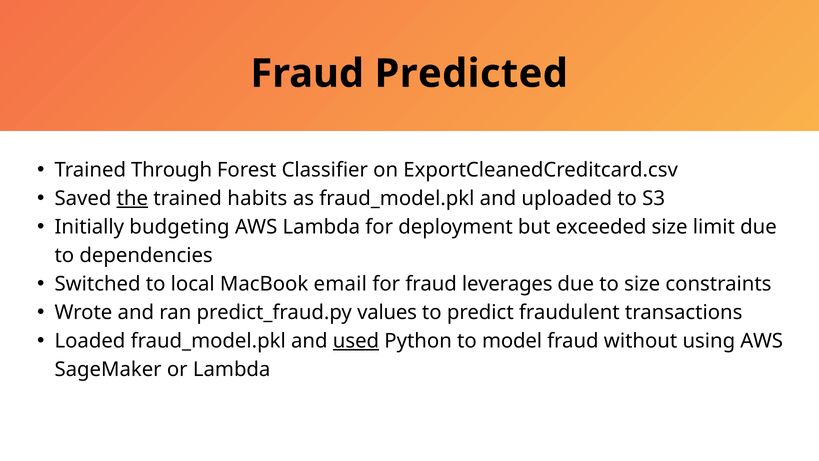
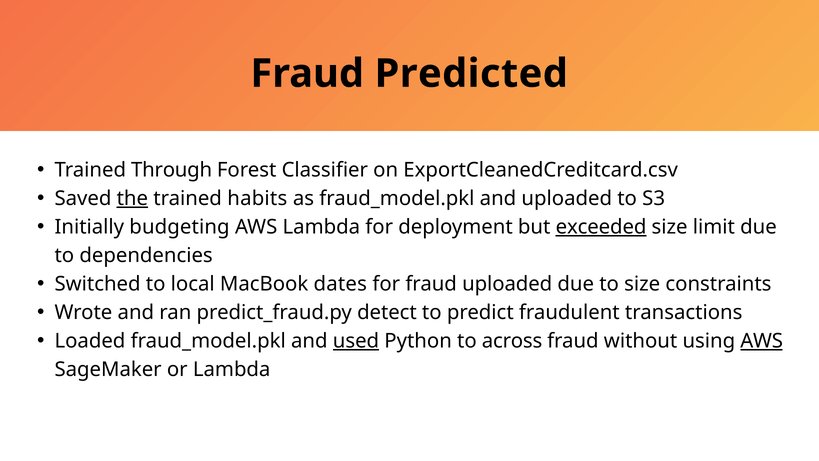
exceeded underline: none -> present
email: email -> dates
fraud leverages: leverages -> uploaded
values: values -> detect
model: model -> across
AWS at (762, 341) underline: none -> present
